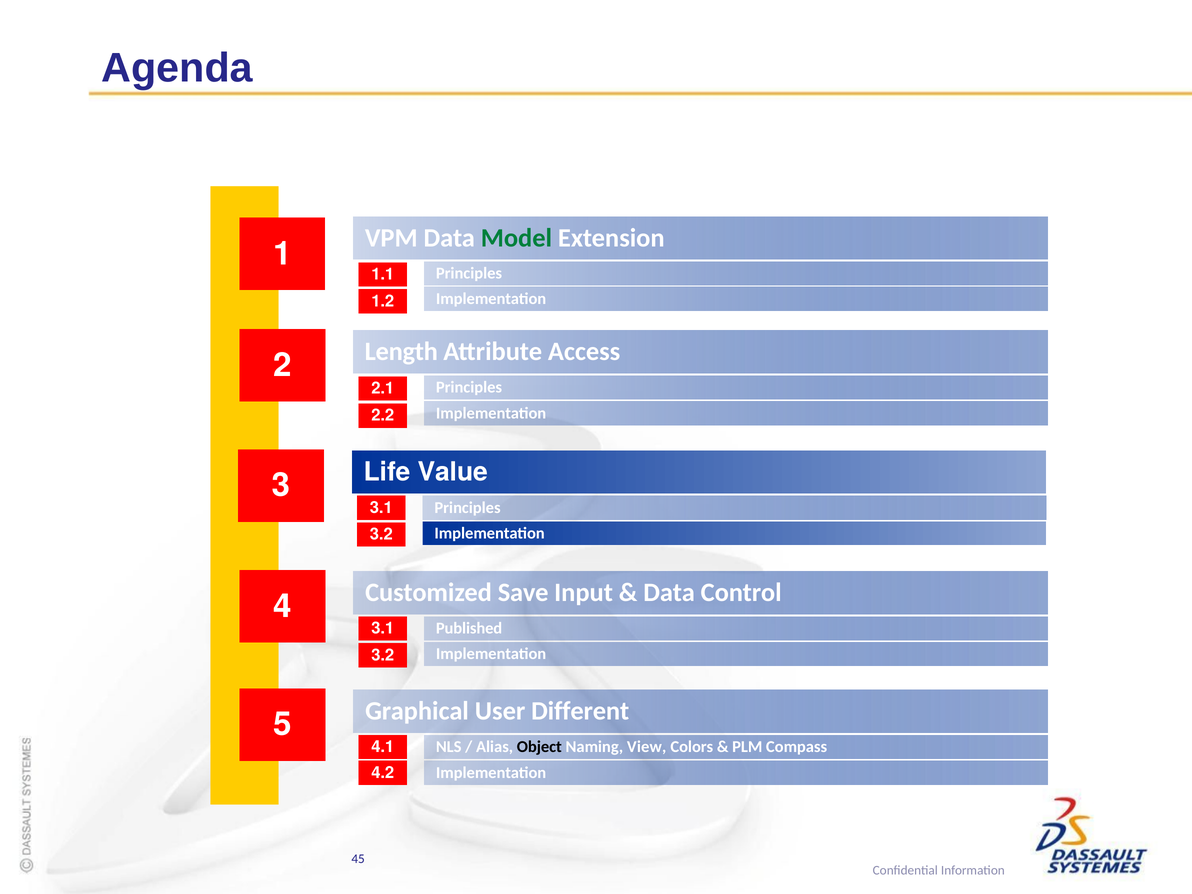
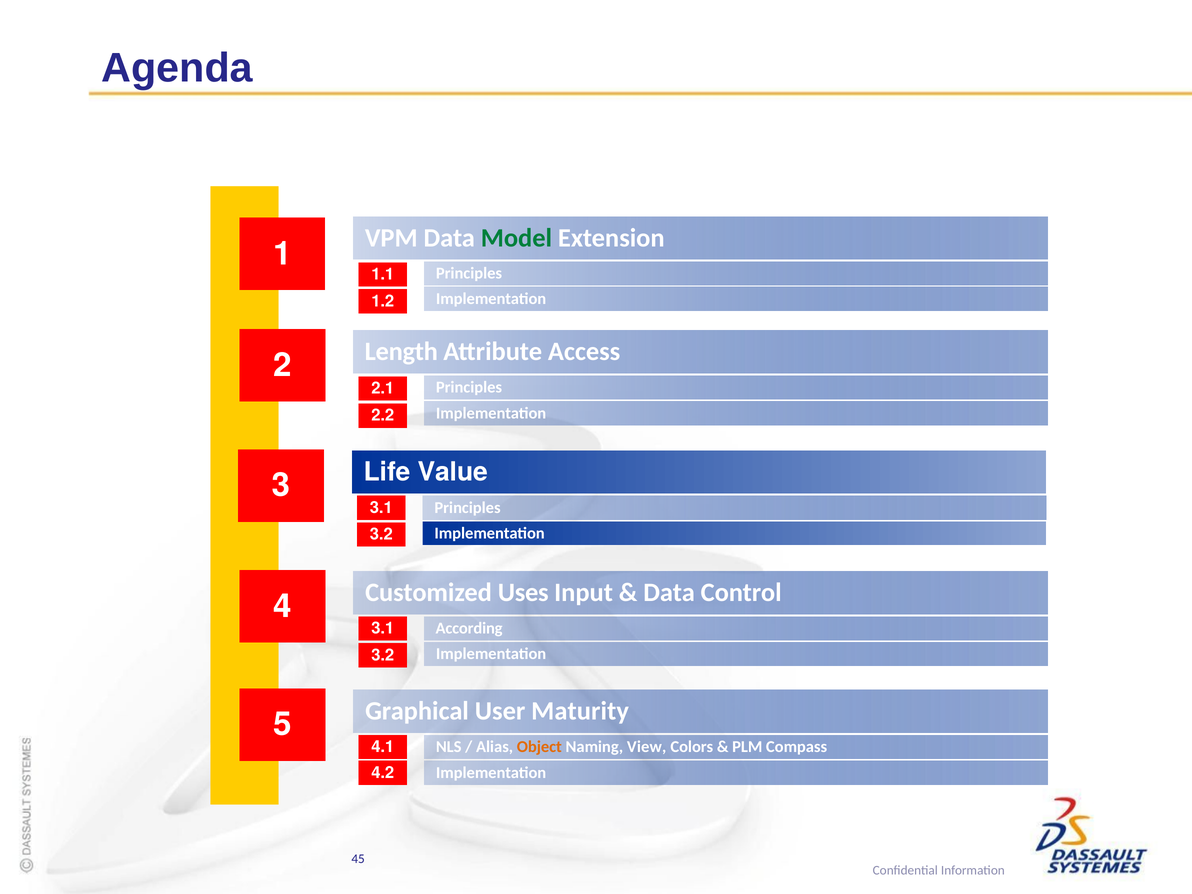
Save: Save -> Uses
Published: Published -> According
Different: Different -> Maturity
Object colour: black -> orange
